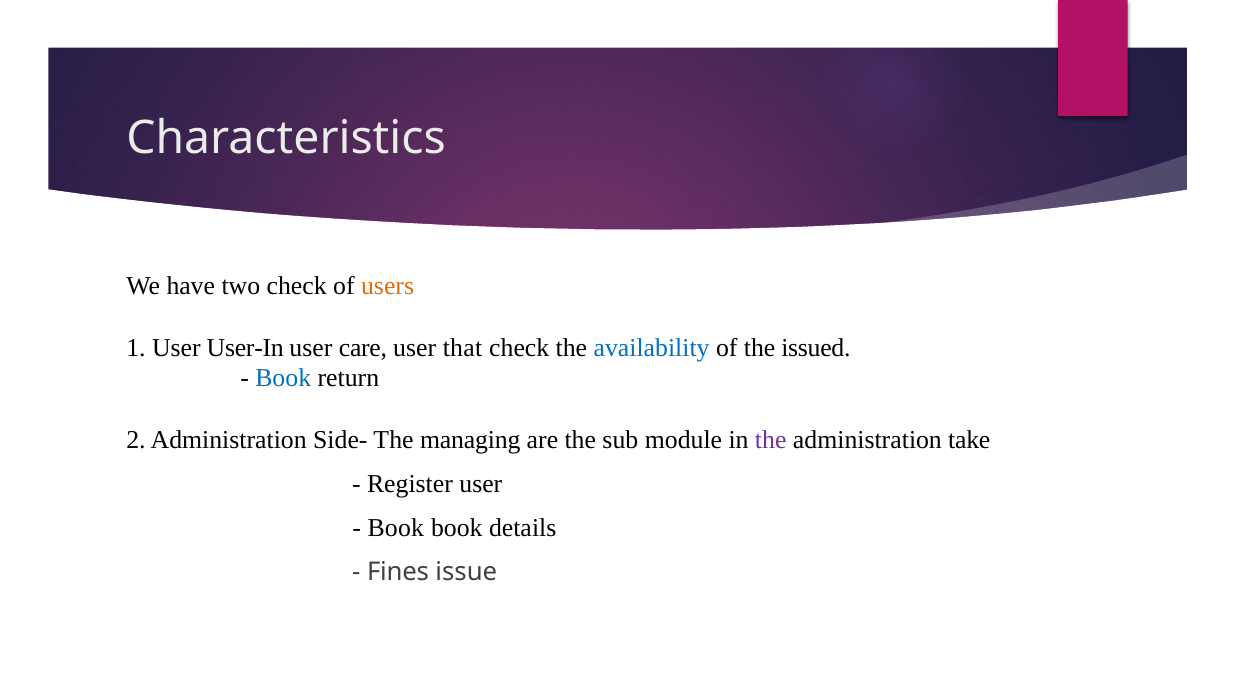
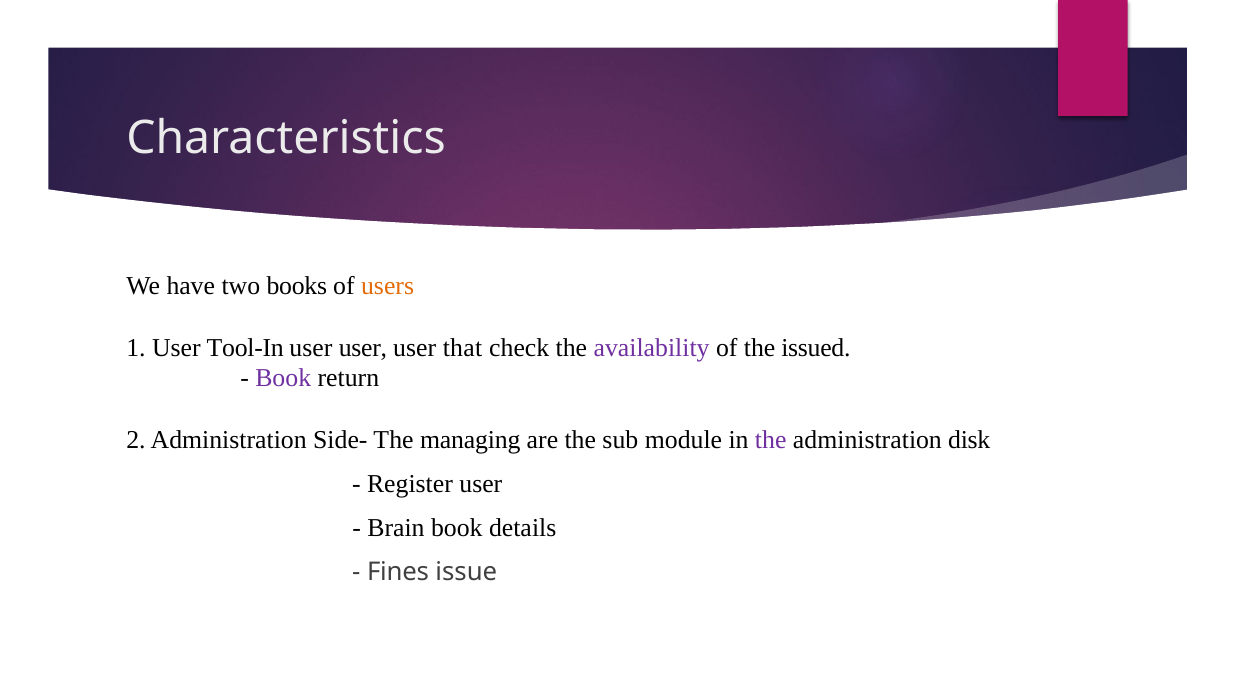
two check: check -> books
User-In: User-In -> Tool-In
care at (363, 348): care -> user
availability colour: blue -> purple
Book at (283, 379) colour: blue -> purple
take: take -> disk
Book at (396, 528): Book -> Brain
